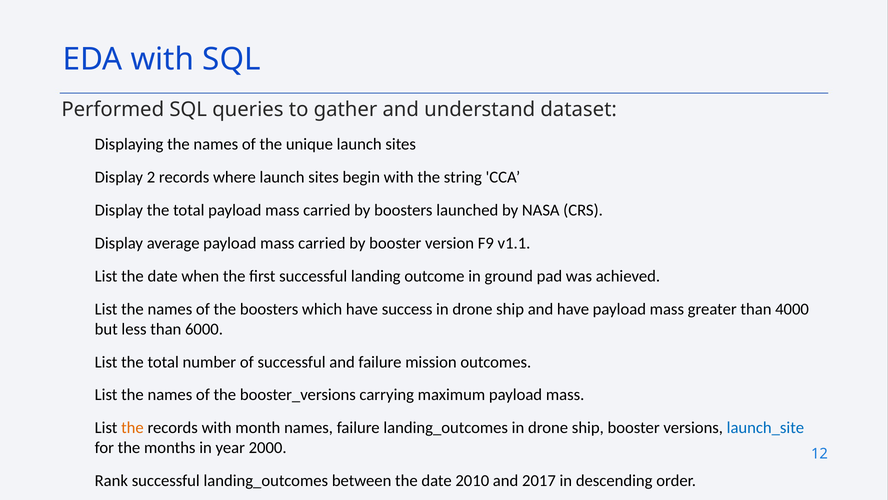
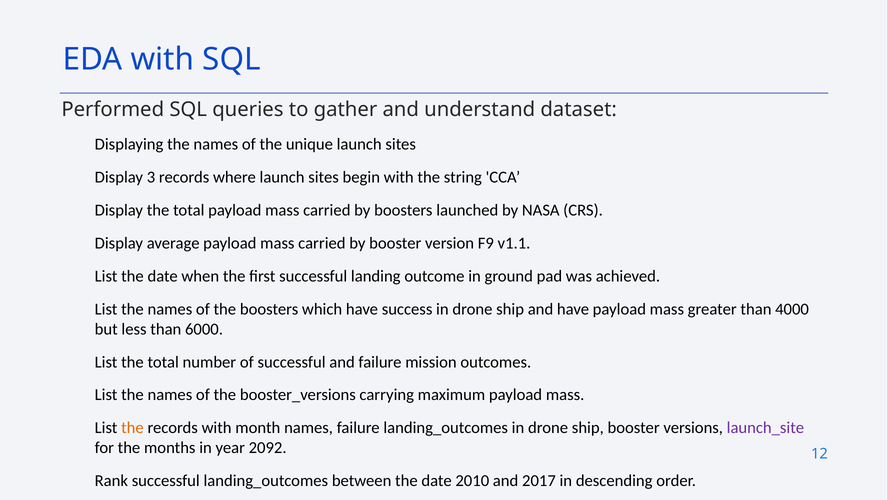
2: 2 -> 3
launch_site colour: blue -> purple
2000: 2000 -> 2092
